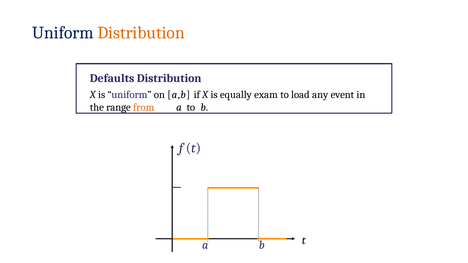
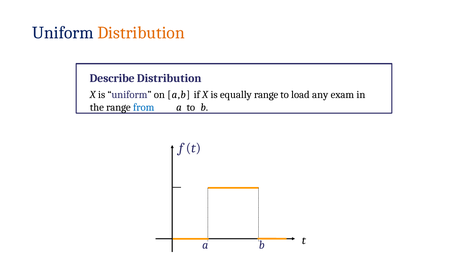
Defaults: Defaults -> Describe
equally exam: exam -> range
event: event -> exam
from colour: orange -> blue
